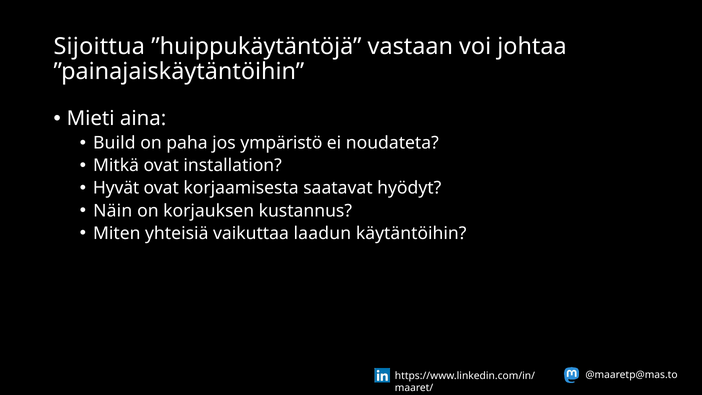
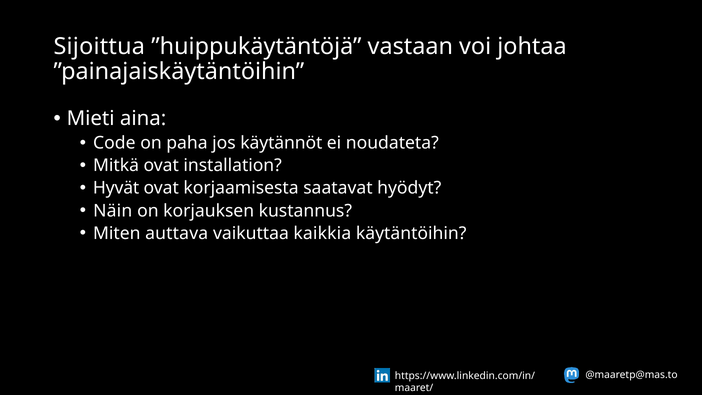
Build: Build -> Code
ympäristö: ympäristö -> käytännöt
yhteisiä: yhteisiä -> auttava
laadun: laadun -> kaikkia
